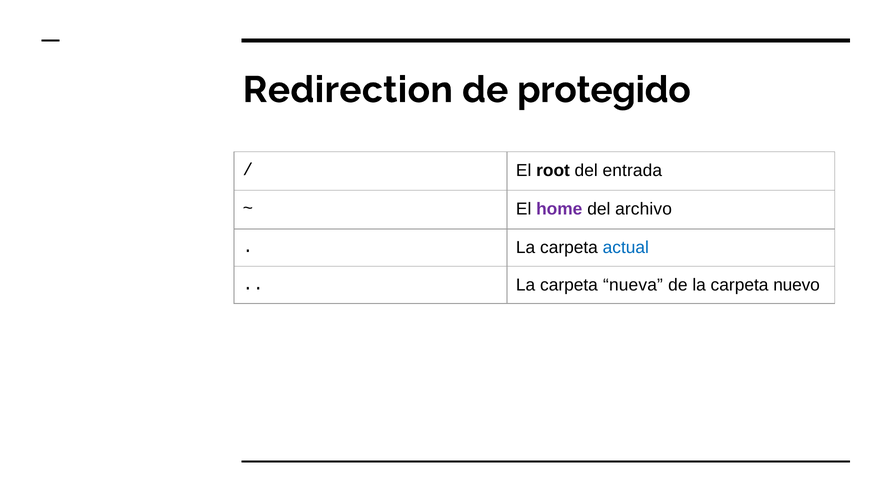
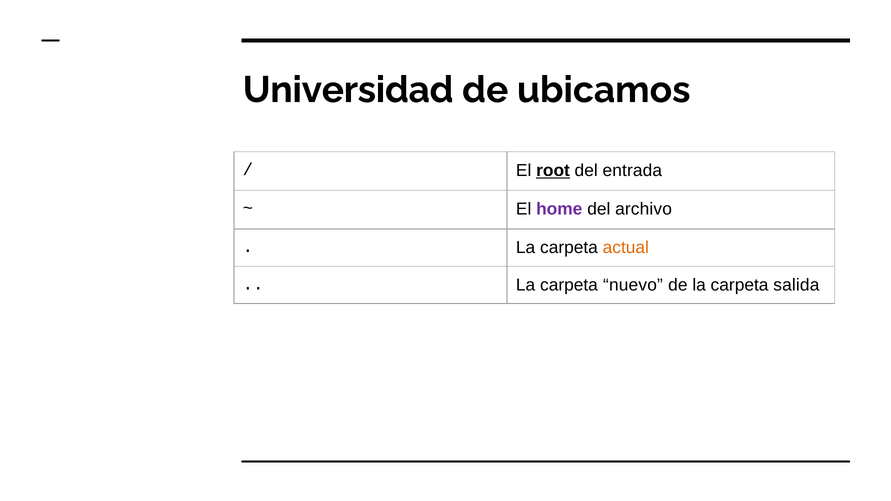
Redirection: Redirection -> Universidad
protegido: protegido -> ubicamos
root underline: none -> present
actual colour: blue -> orange
nueva: nueva -> nuevo
nuevo: nuevo -> salida
